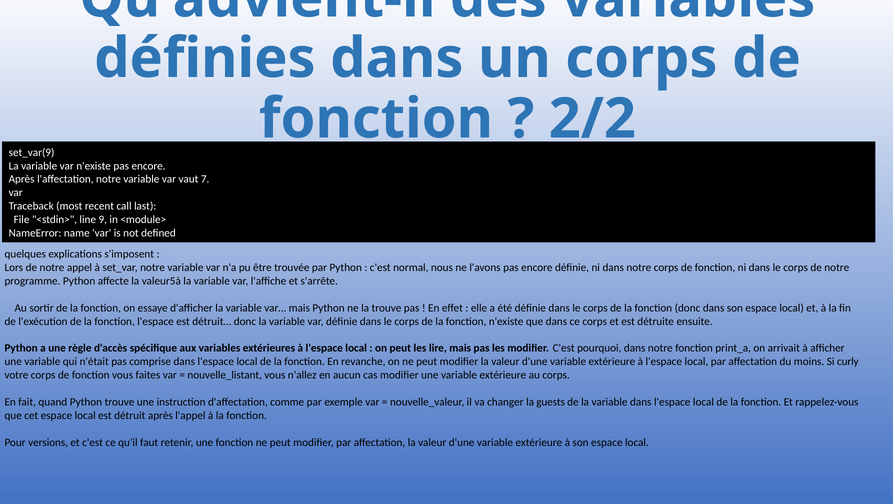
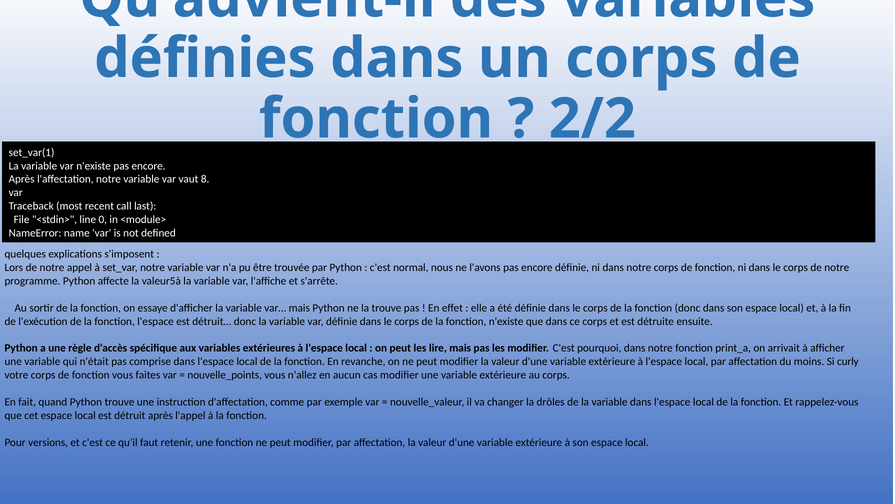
set_var(9: set_var(9 -> set_var(1
7: 7 -> 8
9: 9 -> 0
nouvelle_listant: nouvelle_listant -> nouvelle_points
guests: guests -> drôles
